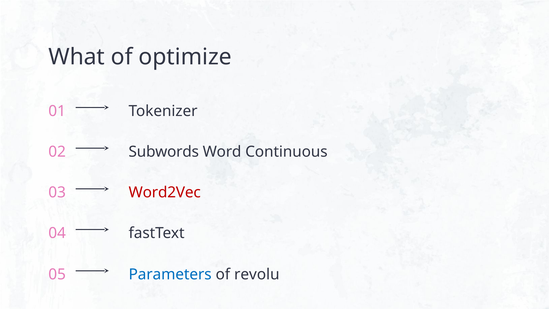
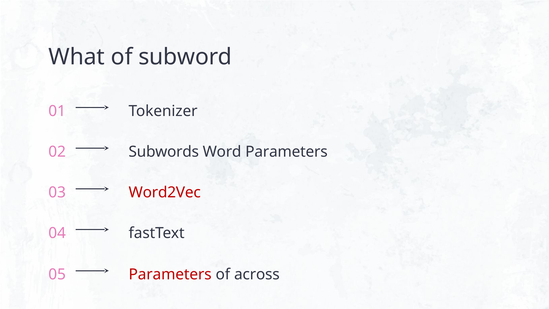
optimize: optimize -> subword
Word Continuous: Continuous -> Parameters
Parameters at (170, 274) colour: blue -> red
revolu: revolu -> across
